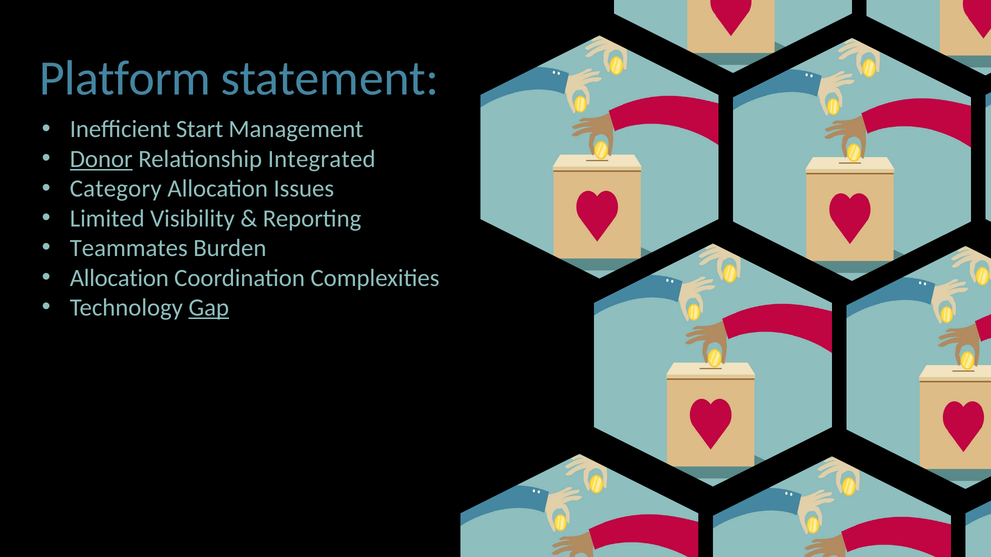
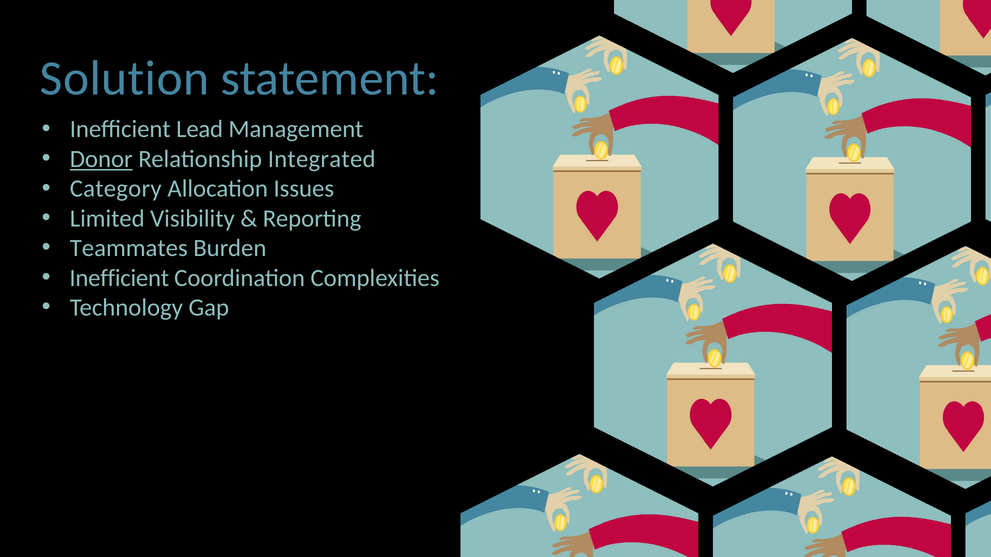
Platform: Platform -> Solution
Start: Start -> Lead
Allocation at (119, 278): Allocation -> Inefficient
Gap underline: present -> none
